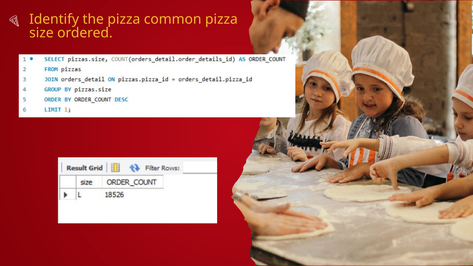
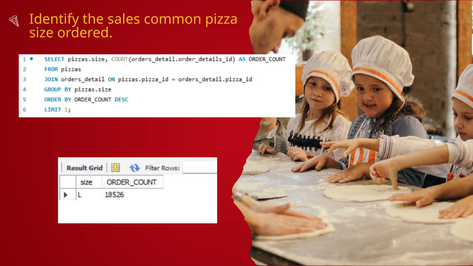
the pizza: pizza -> sales
